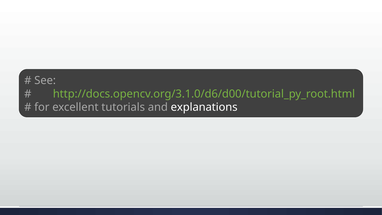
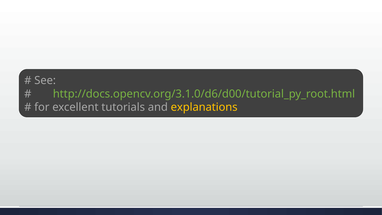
explanations colour: white -> yellow
